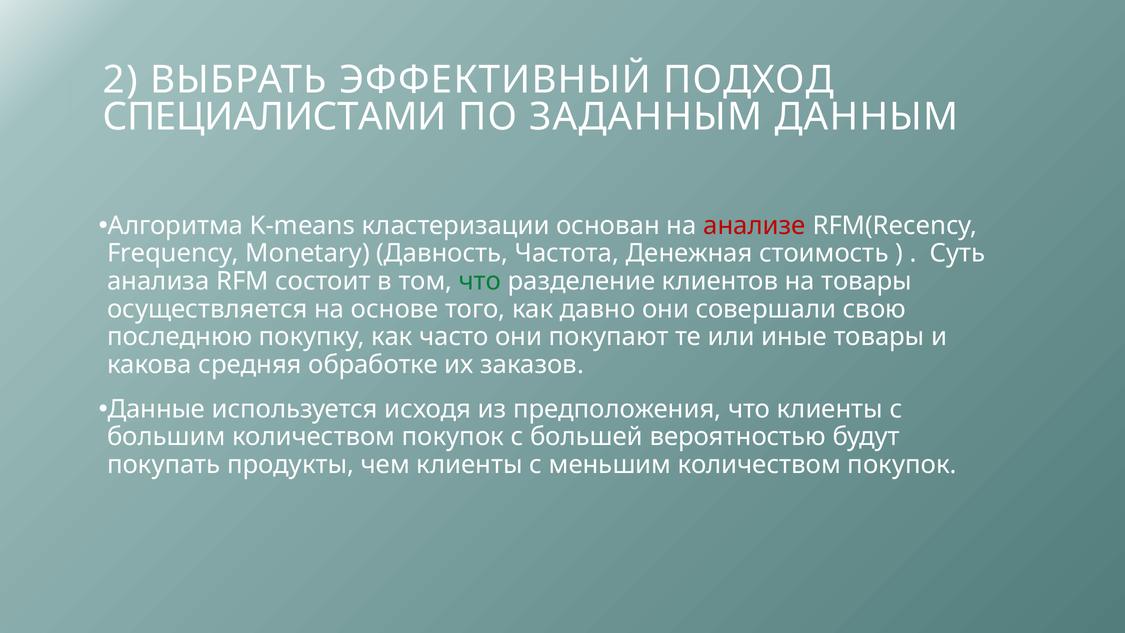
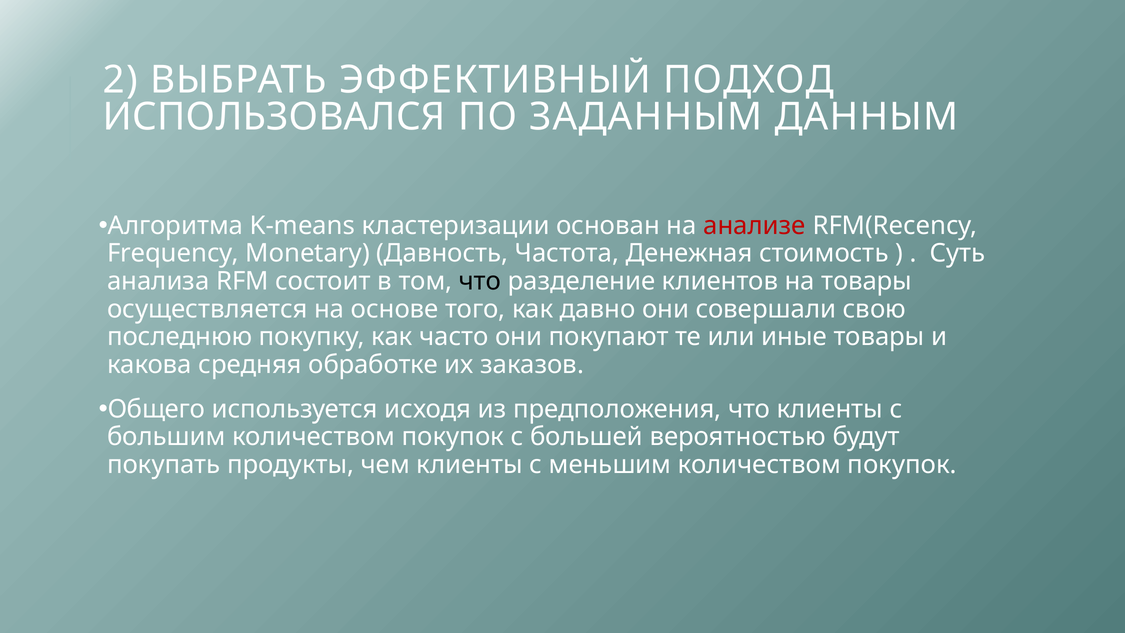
СПЕЦИАЛИСТАМИ: СПЕЦИАЛИСТАМИ -> ИСПОЛЬЗОВАЛСЯ
что at (480, 281) colour: green -> black
Данные: Данные -> Общего
